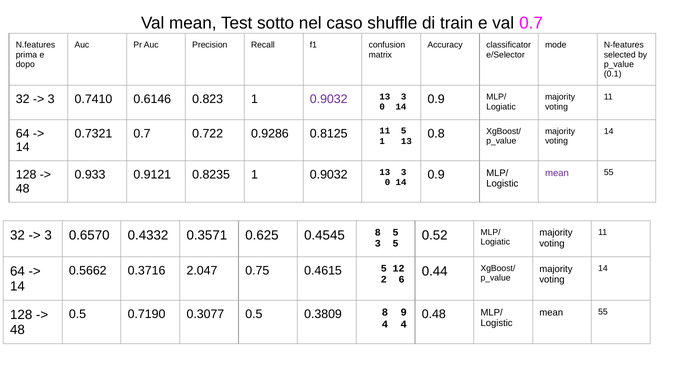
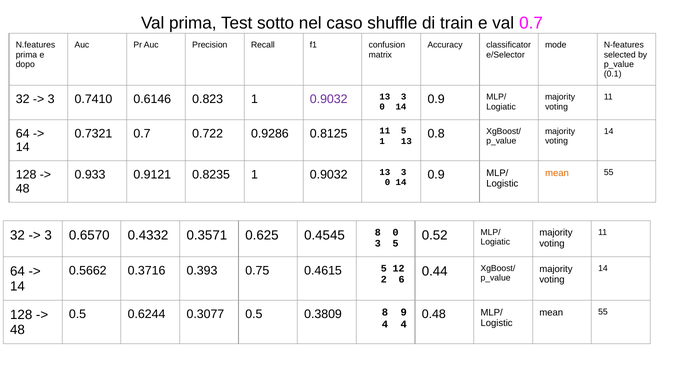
Val mean: mean -> prima
mean at (557, 173) colour: purple -> orange
8 5: 5 -> 0
2.047: 2.047 -> 0.393
0.7190: 0.7190 -> 0.6244
